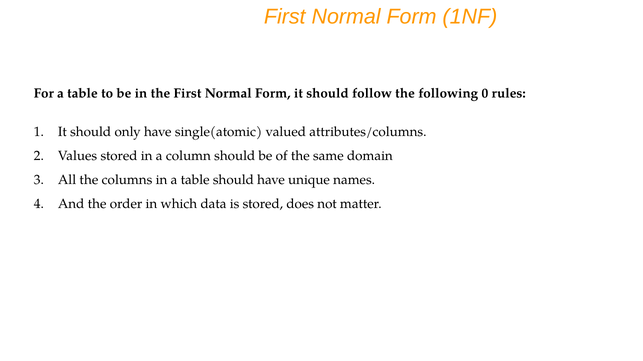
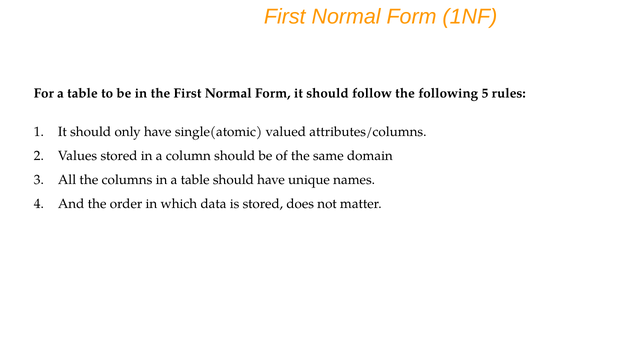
0: 0 -> 5
